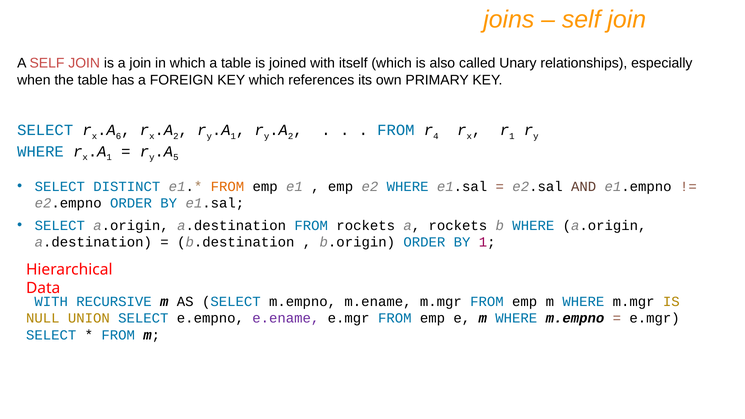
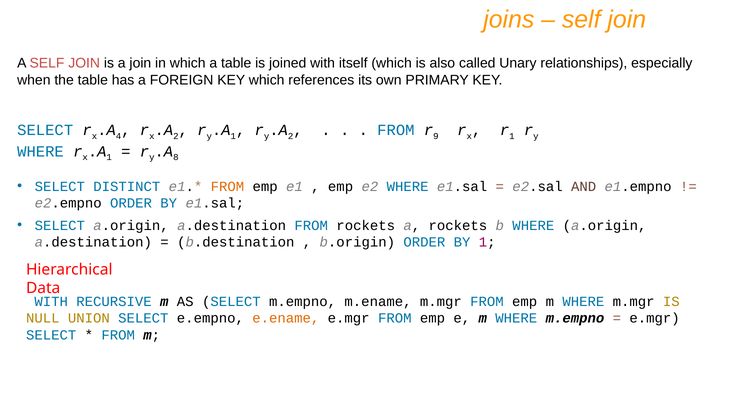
6: 6 -> 4
4: 4 -> 9
5: 5 -> 8
e.ename colour: purple -> orange
